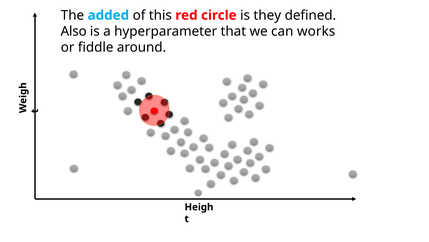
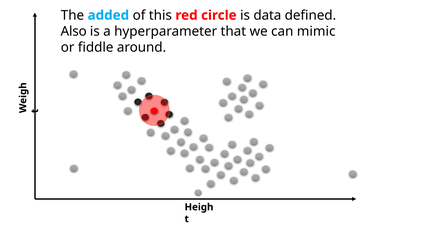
they: they -> data
works: works -> mimic
